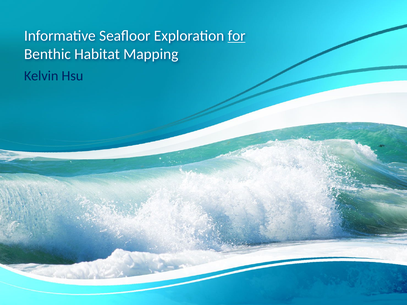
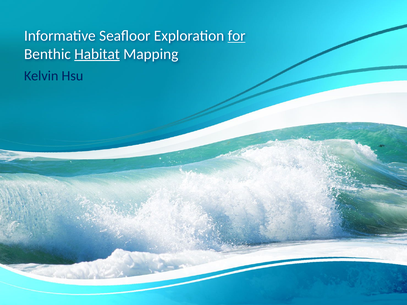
Habitat underline: none -> present
